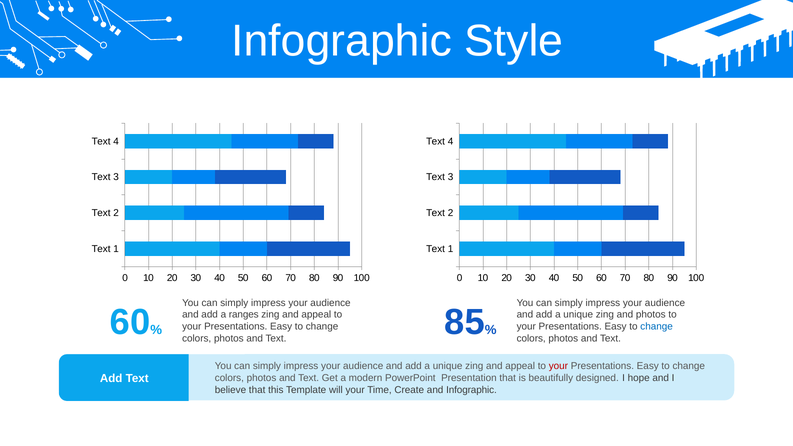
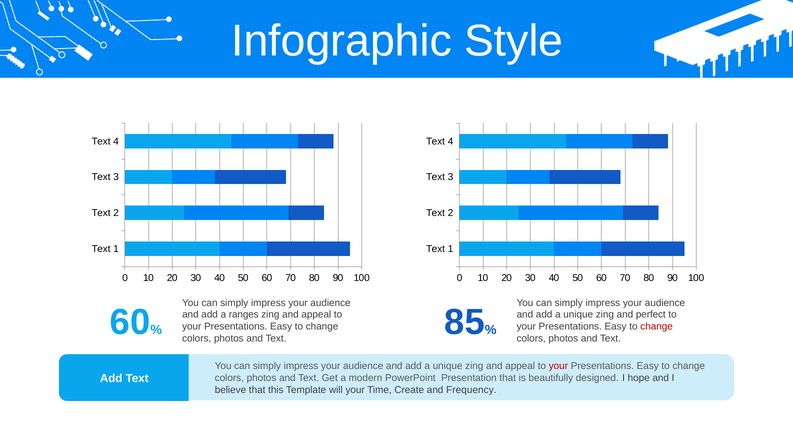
and photos: photos -> perfect
change at (657, 327) colour: blue -> red
and Infographic: Infographic -> Frequency
